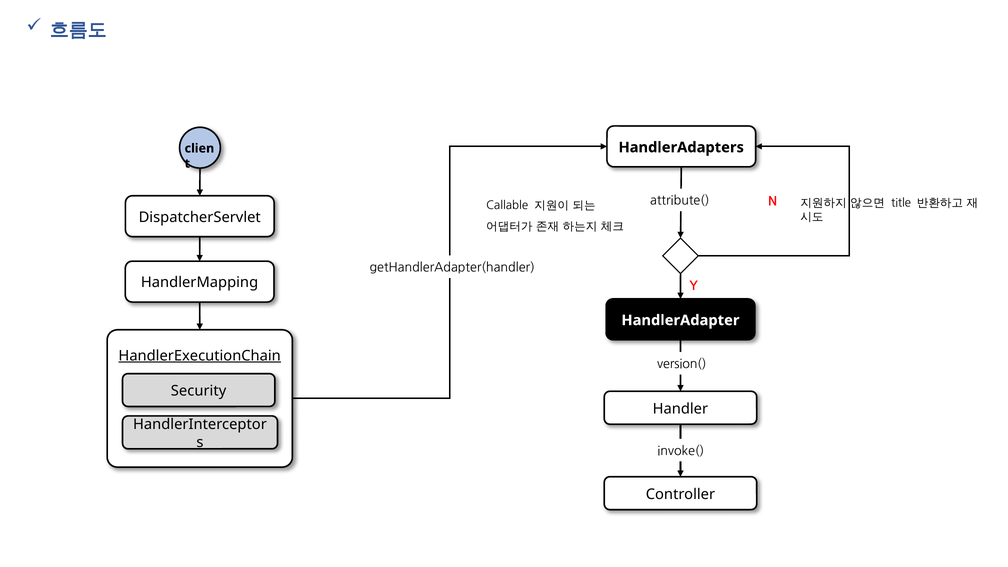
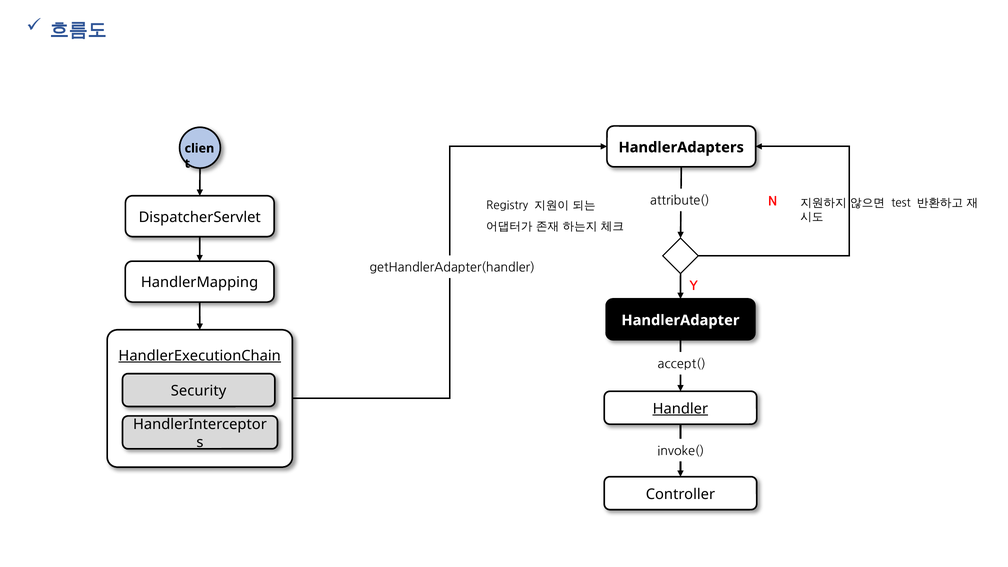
title: title -> test
Callable: Callable -> Registry
version(: version( -> accept(
Handler underline: none -> present
